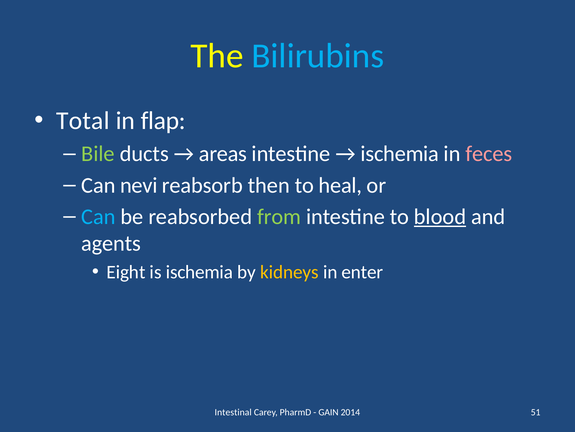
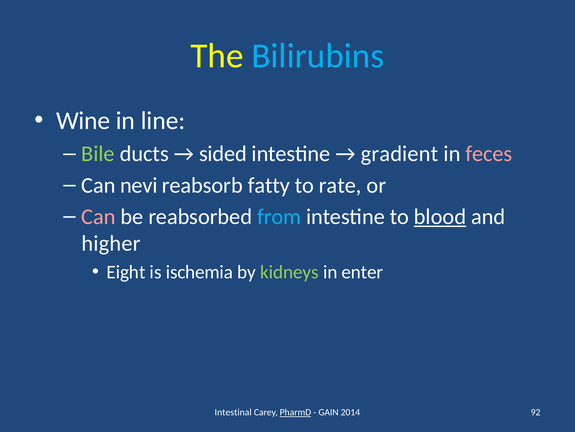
Total: Total -> Wine
flap: flap -> line
areas: areas -> sided
ischemia at (400, 154): ischemia -> gradient
then: then -> fatty
heal: heal -> rate
Can at (98, 216) colour: light blue -> pink
from colour: light green -> light blue
agents: agents -> higher
kidneys colour: yellow -> light green
PharmD underline: none -> present
51: 51 -> 92
